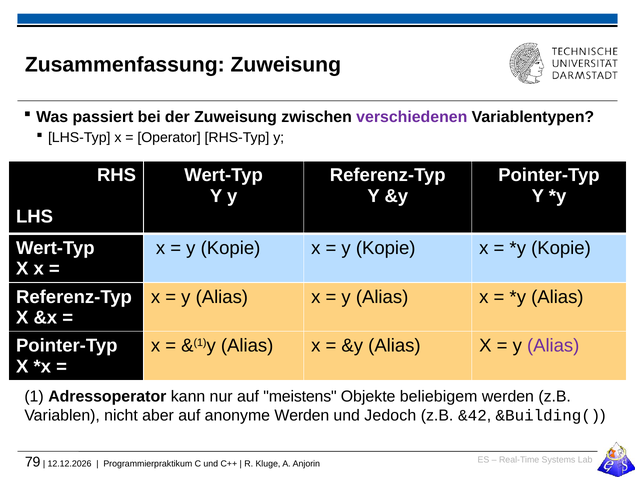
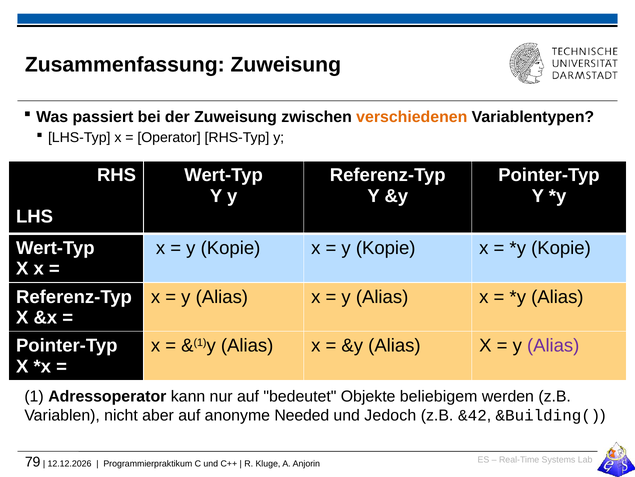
verschiedenen colour: purple -> orange
meistens: meistens -> bedeutet
anonyme Werden: Werden -> Needed
